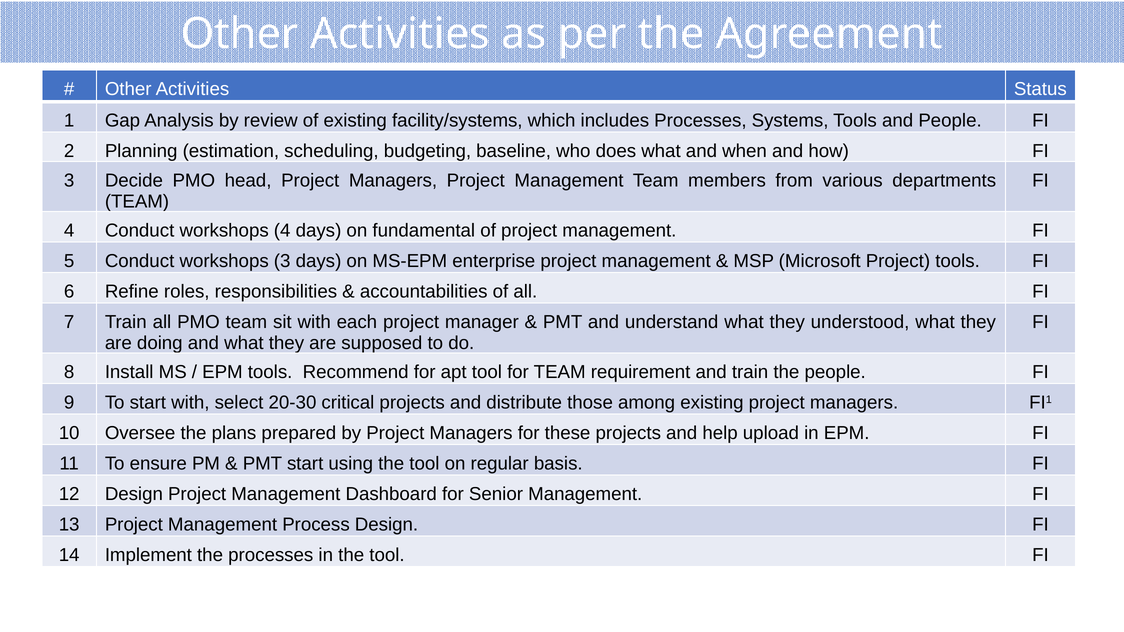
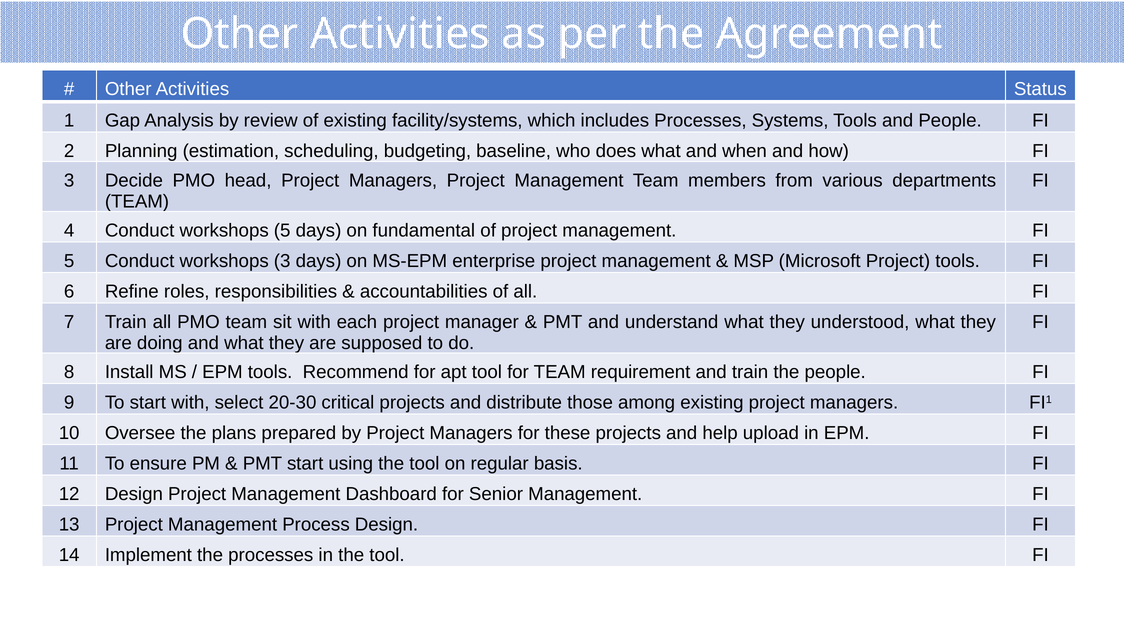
workshops 4: 4 -> 5
